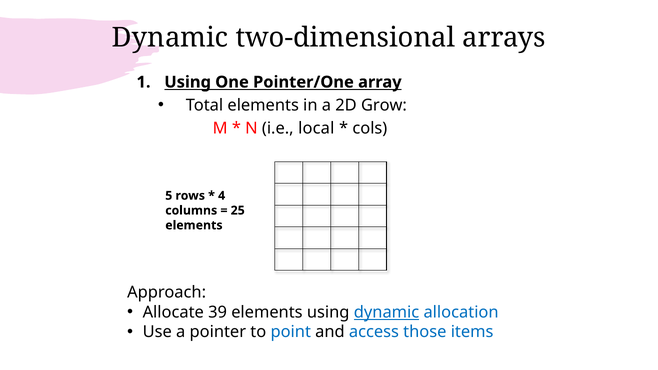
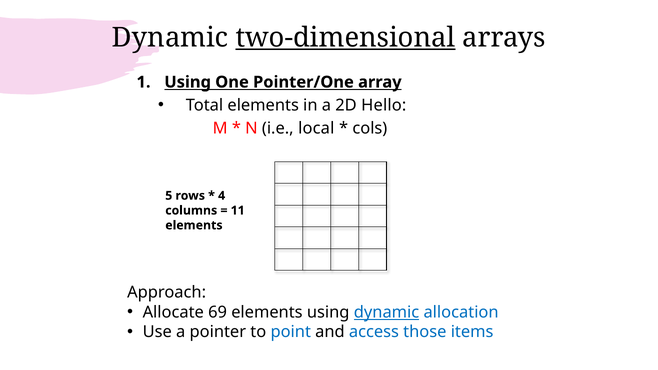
two-dimensional underline: none -> present
Grow: Grow -> Hello
25: 25 -> 11
39: 39 -> 69
